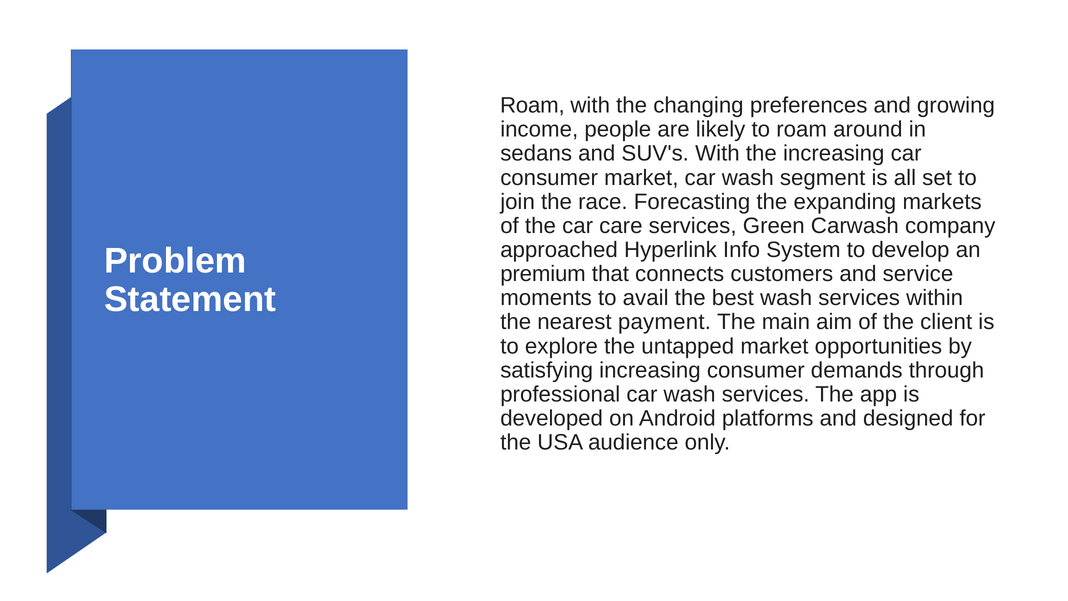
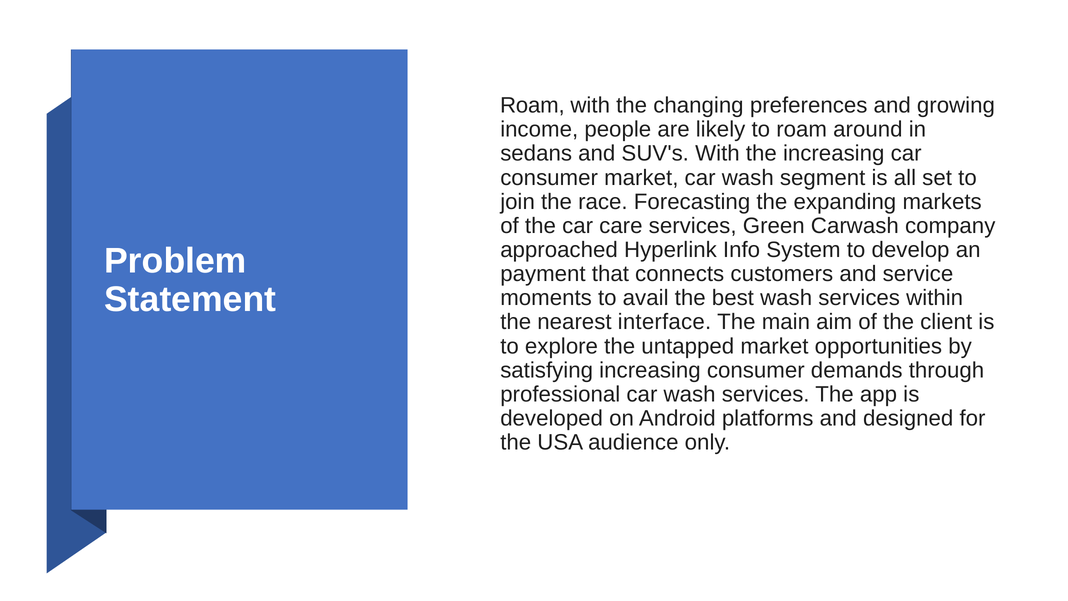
premium: premium -> payment
payment: payment -> interface
